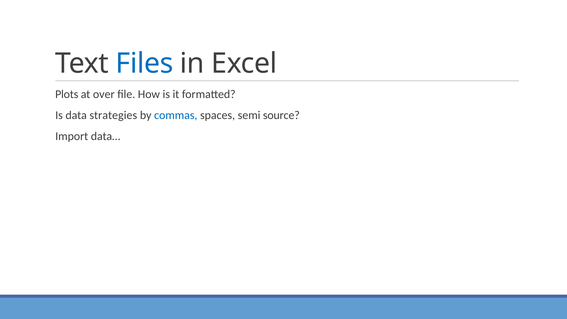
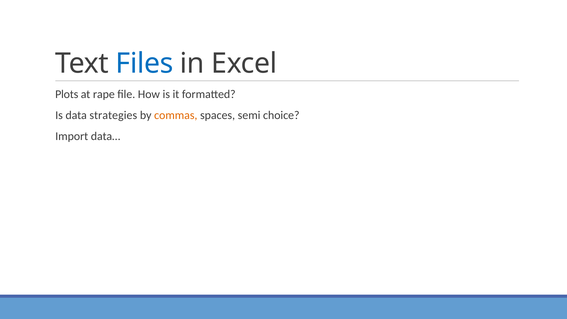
over: over -> rape
commas colour: blue -> orange
source: source -> choice
